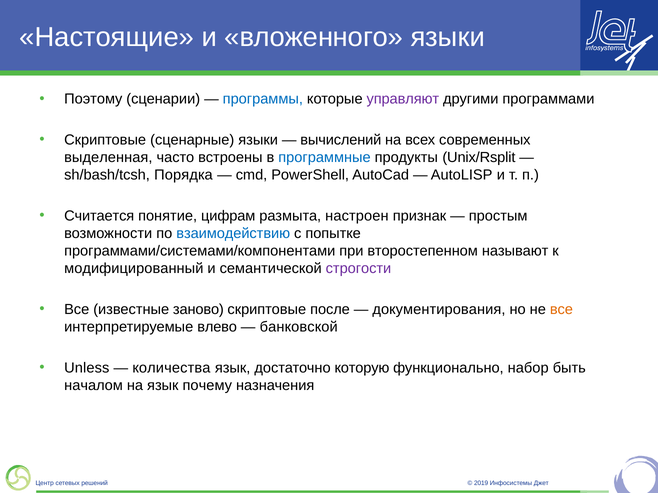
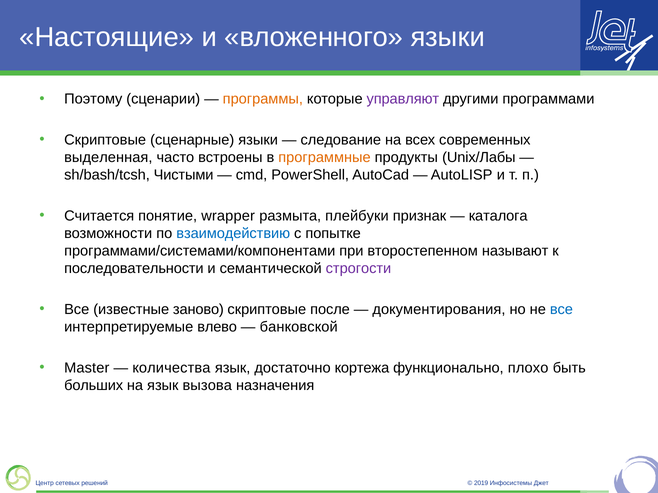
программы colour: blue -> orange
вычислений: вычислений -> следование
программные colour: blue -> orange
Unix/Rsplit: Unix/Rsplit -> Unix/Лабы
Порядка: Порядка -> Чистыми
цифрам: цифрам -> wrapper
настроен: настроен -> плейбуки
простым: простым -> каталога
модифицированный: модифицированный -> последовательности
все at (561, 310) colour: orange -> blue
Unless: Unless -> Master
которую: которую -> кортежа
набор: набор -> плохо
началом: началом -> больших
почему: почему -> вызова
